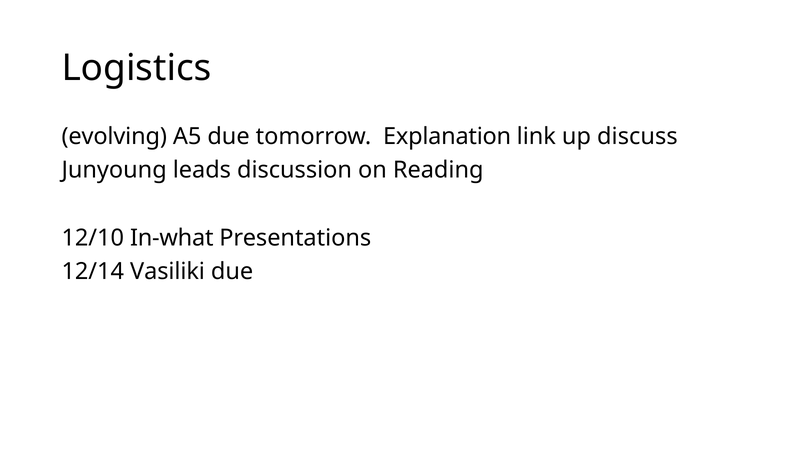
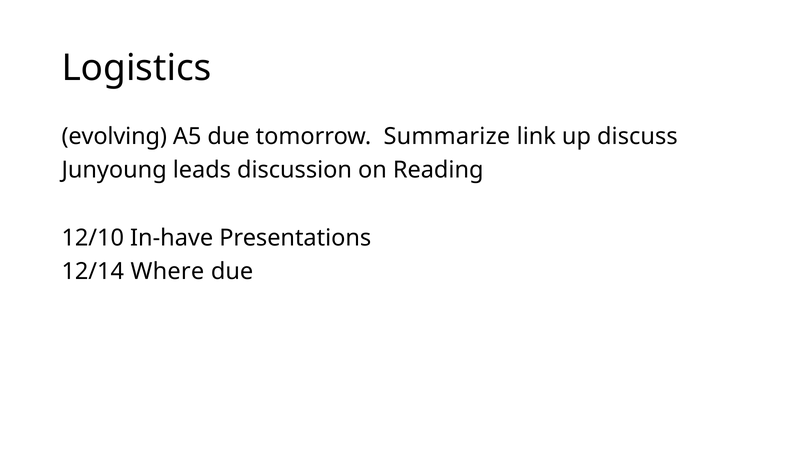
Explanation: Explanation -> Summarize
In-what: In-what -> In-have
Vasiliki: Vasiliki -> Where
